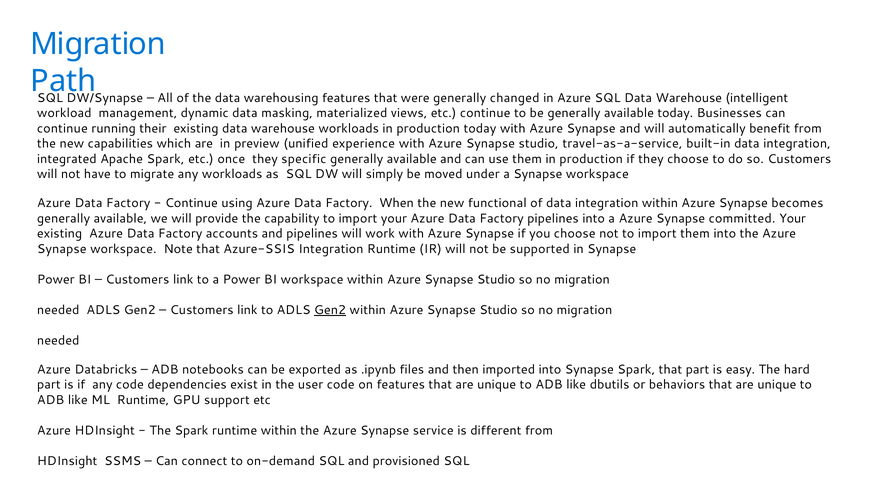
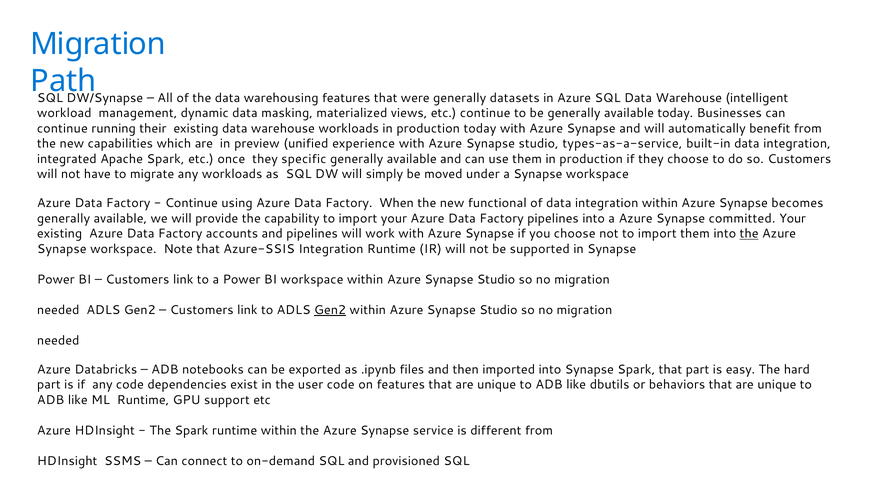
changed: changed -> datasets
travel-as-a-service: travel-as-a-service -> types-as-a-service
the at (749, 234) underline: none -> present
